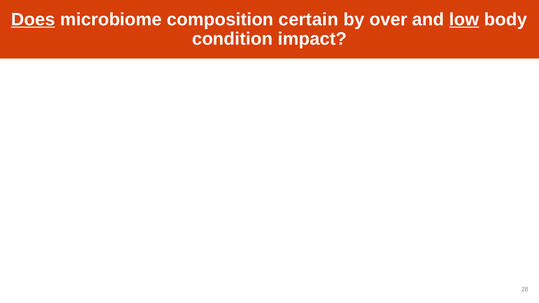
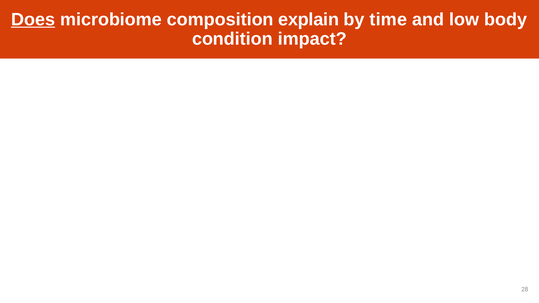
certain: certain -> explain
over: over -> time
low underline: present -> none
